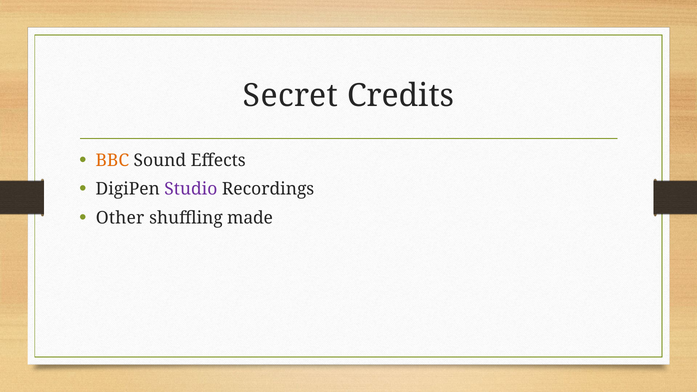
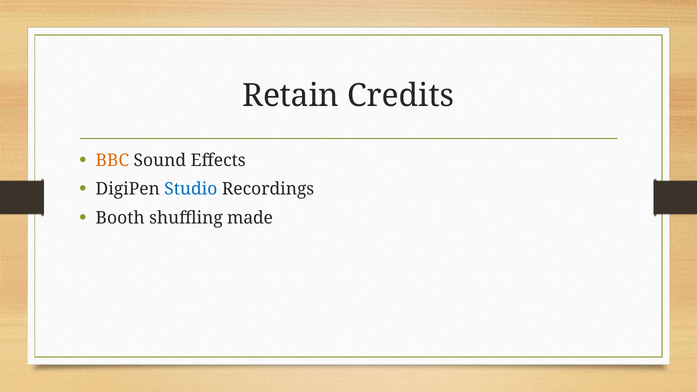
Secret: Secret -> Retain
Studio colour: purple -> blue
Other: Other -> Booth
